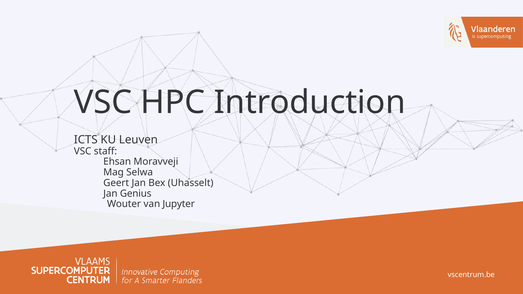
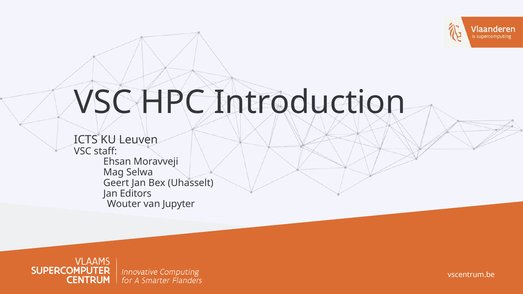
Genius: Genius -> Editors
